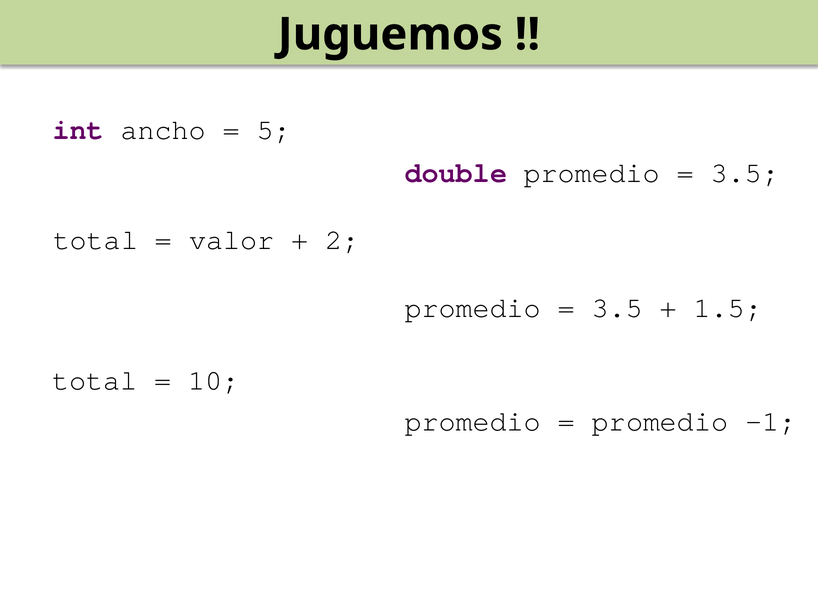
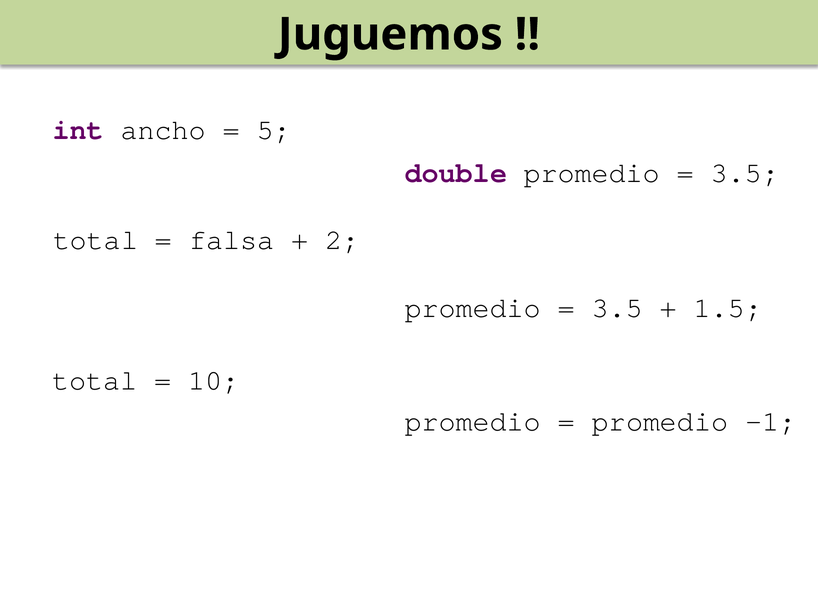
valor: valor -> falsa
